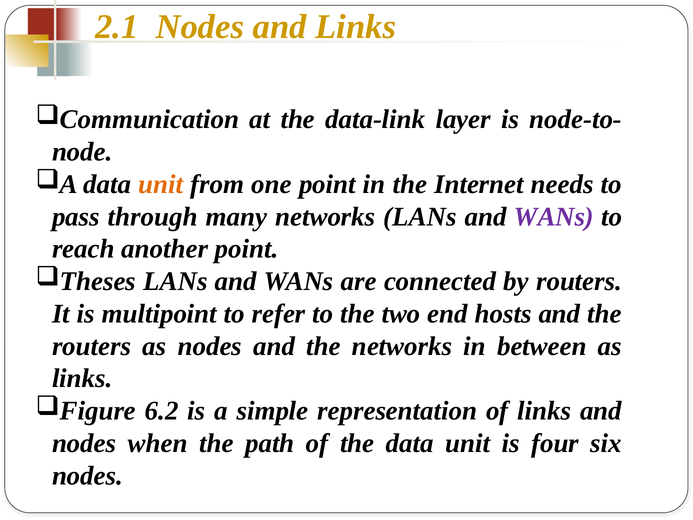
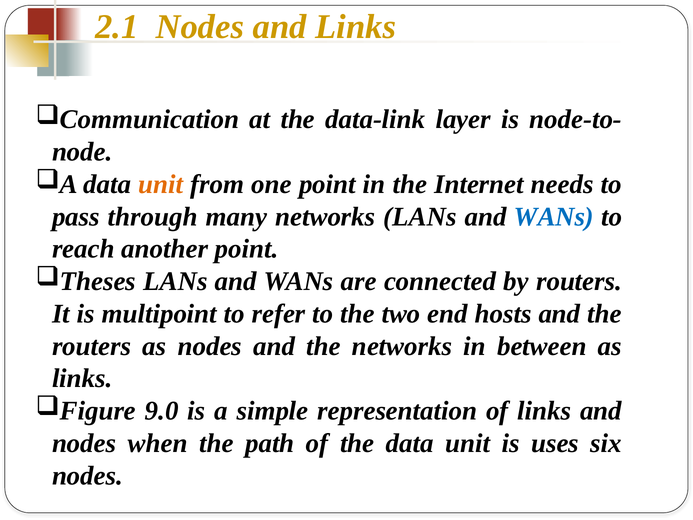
WANs at (554, 217) colour: purple -> blue
6.2: 6.2 -> 9.0
four: four -> uses
